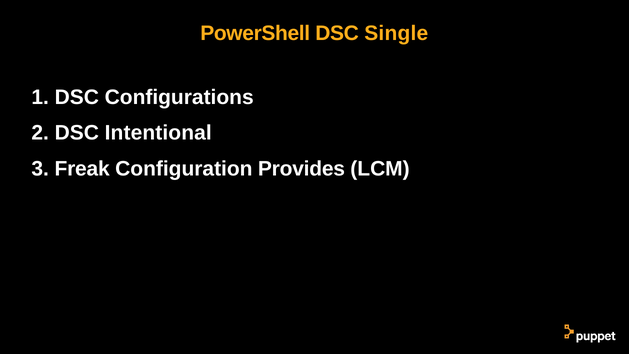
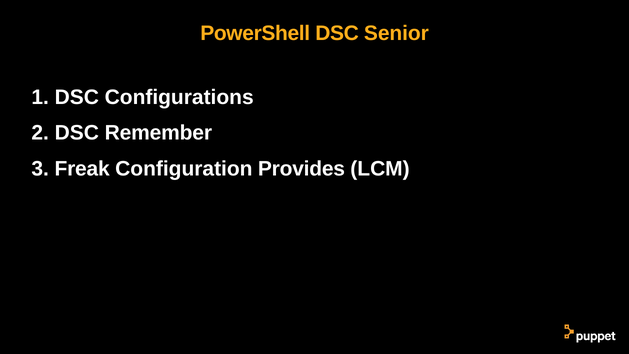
Single: Single -> Senior
Intentional: Intentional -> Remember
